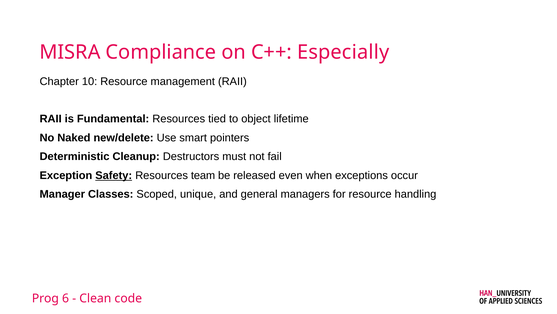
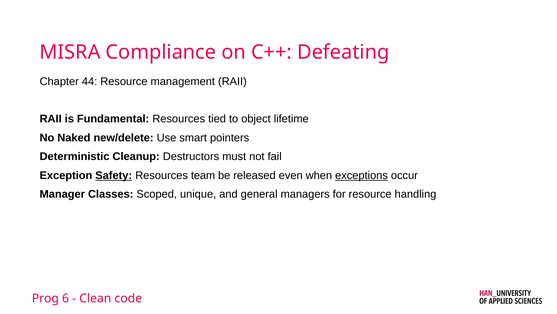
Especially: Especially -> Defeating
10: 10 -> 44
exceptions underline: none -> present
